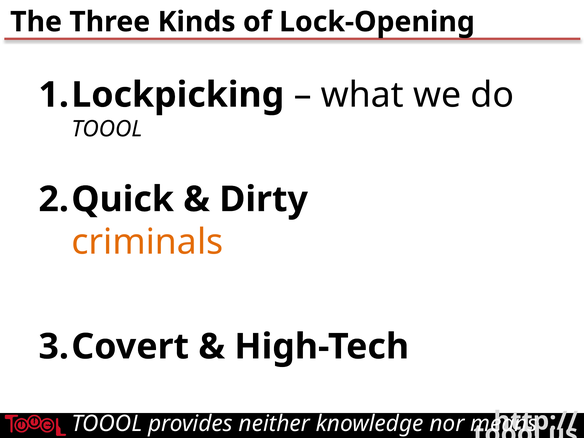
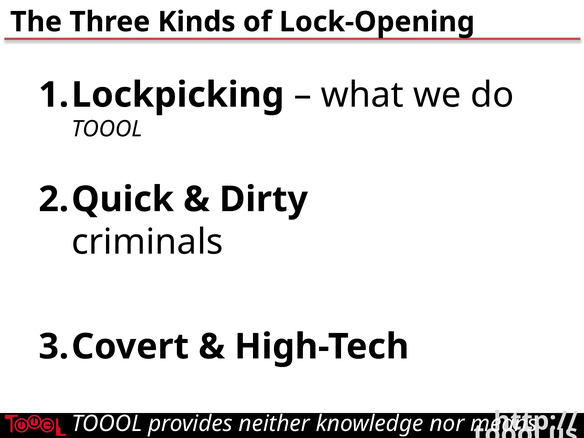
criminals colour: orange -> black
